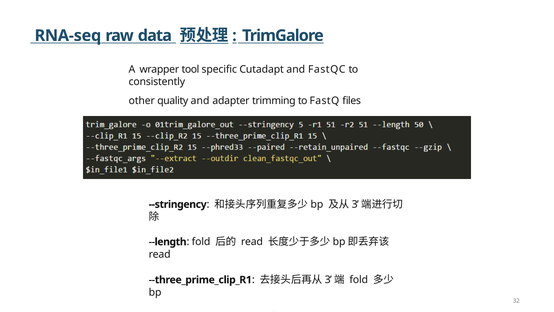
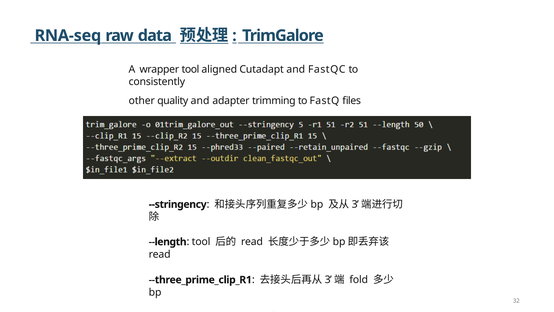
specific: specific -> aligned
fold at (201, 242): fold -> tool
